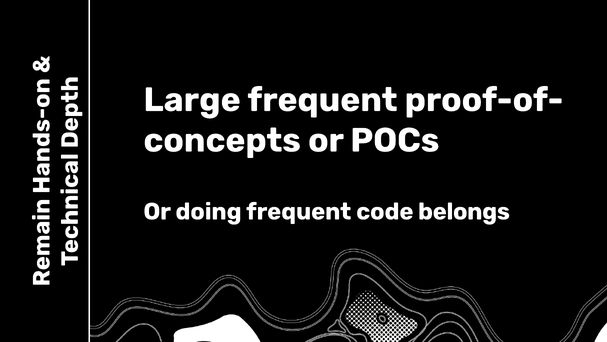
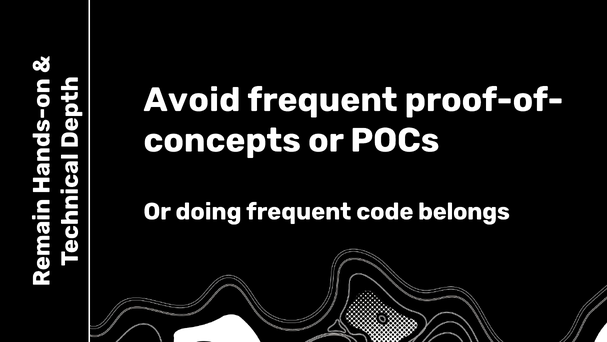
Large: Large -> Avoid
